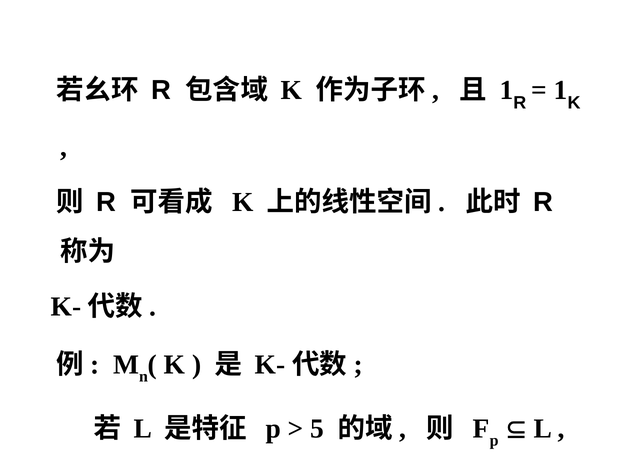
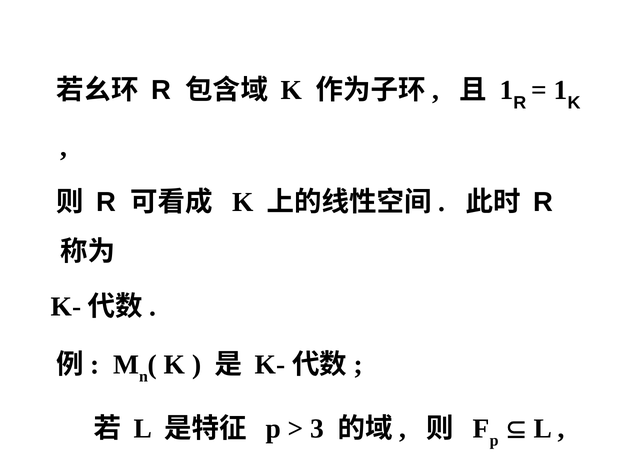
5: 5 -> 3
